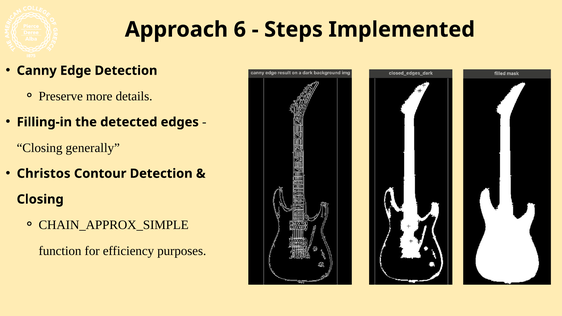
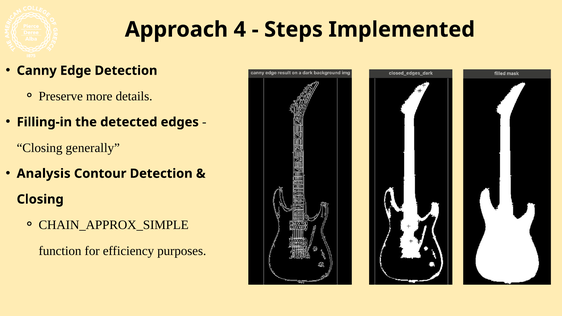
6: 6 -> 4
Christos: Christos -> Analysis
